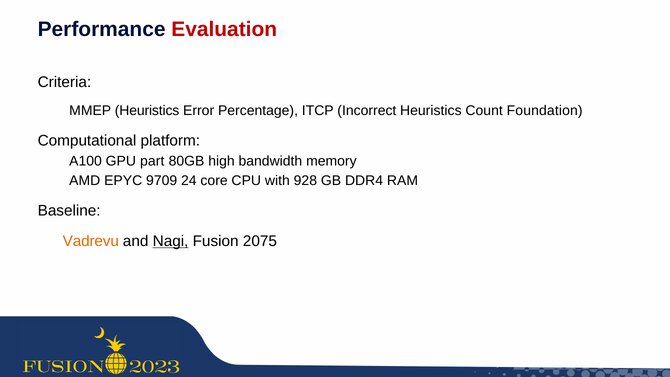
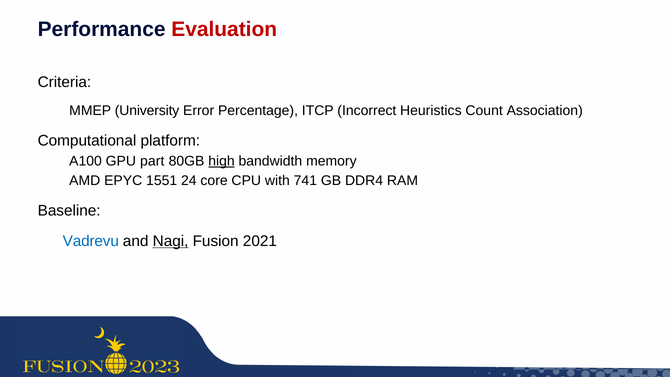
MMEP Heuristics: Heuristics -> University
Foundation: Foundation -> Association
high underline: none -> present
9709: 9709 -> 1551
928: 928 -> 741
Vadrevu colour: orange -> blue
2075: 2075 -> 2021
